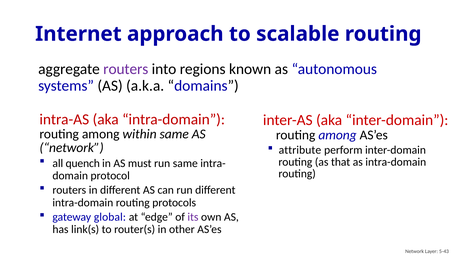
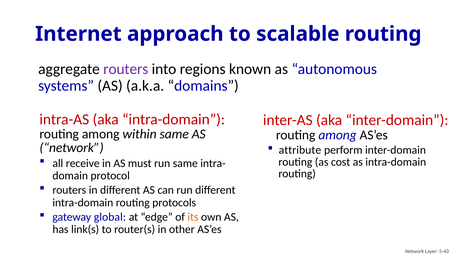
that: that -> cost
quench: quench -> receive
its colour: purple -> orange
